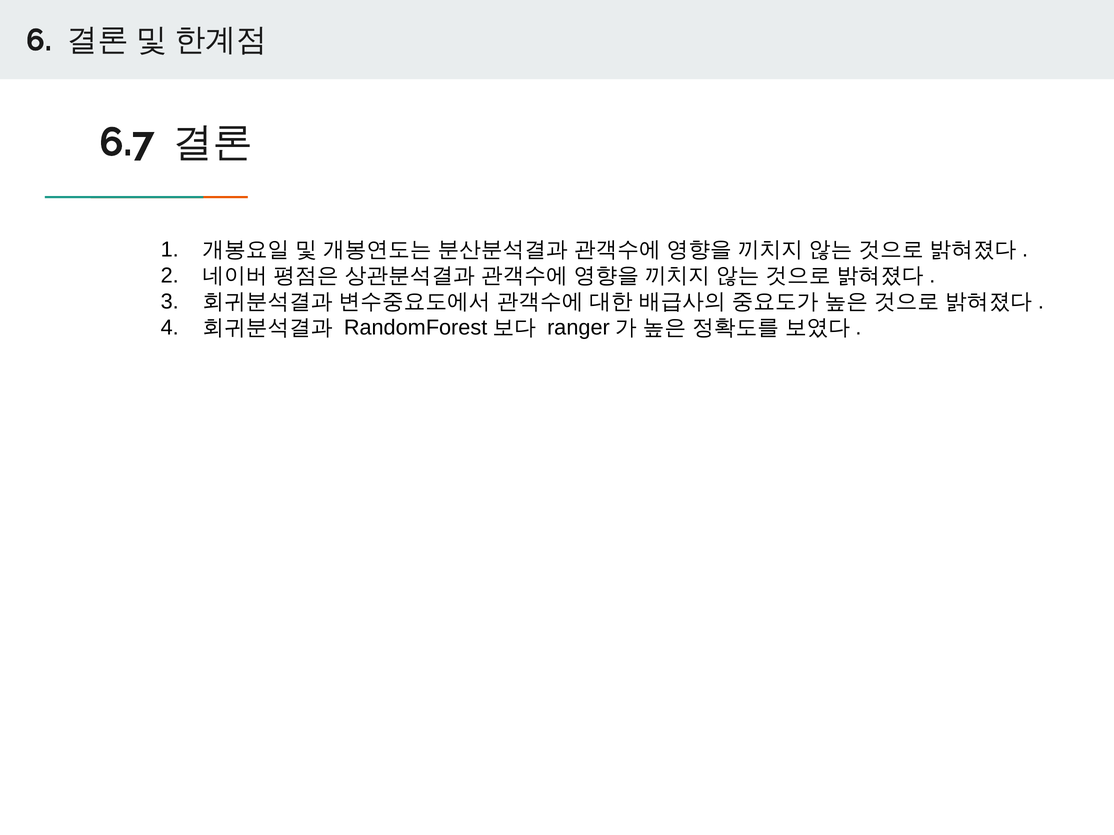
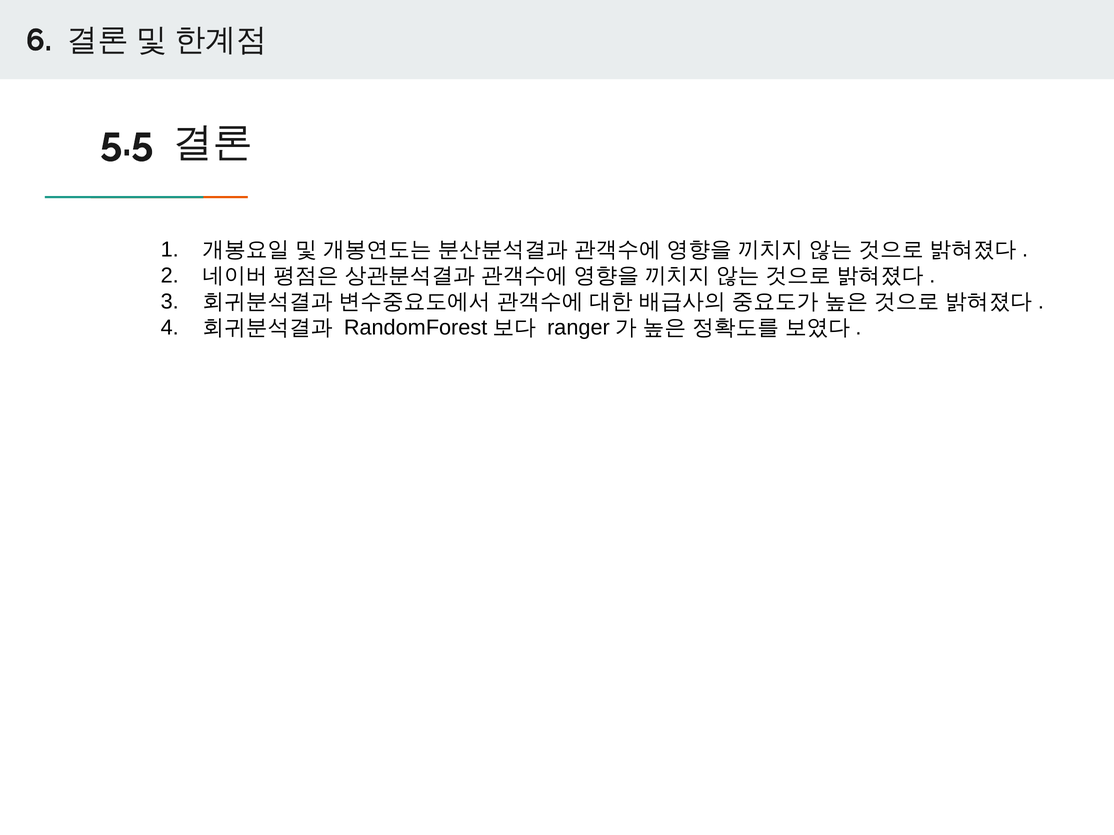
6.7: 6.7 -> 5.5
